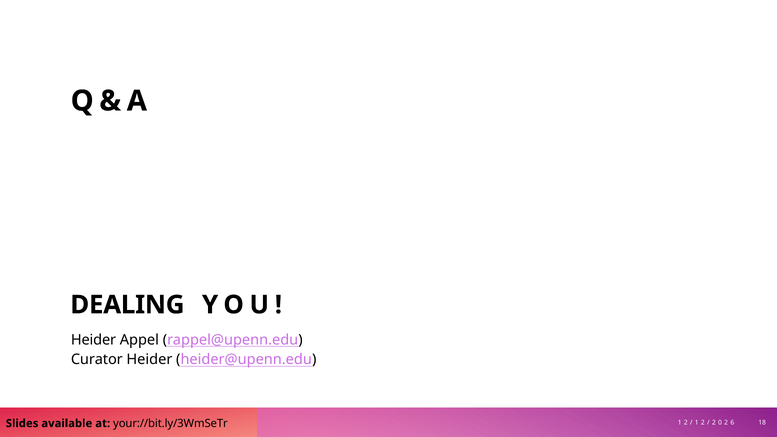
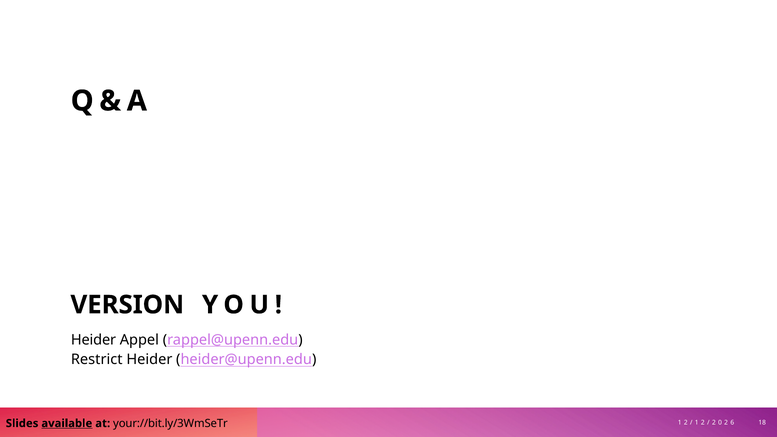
DEALING: DEALING -> VERSION
Curator: Curator -> Restrict
available underline: none -> present
